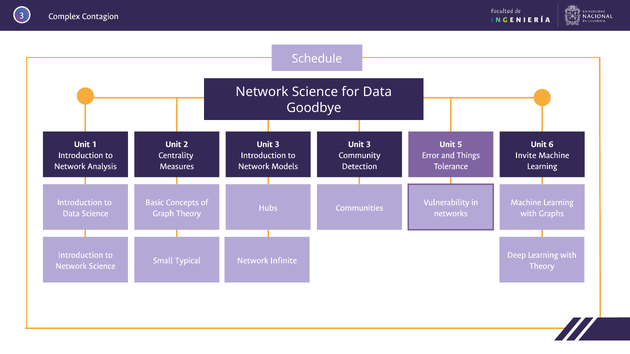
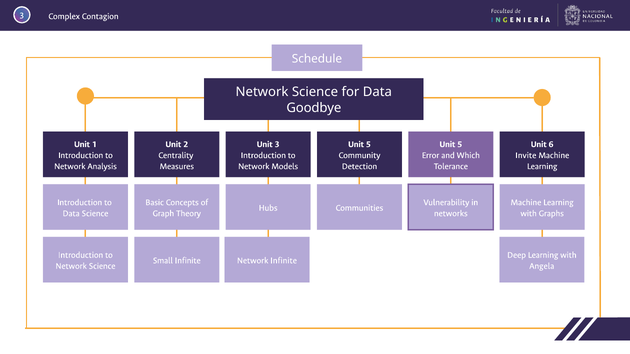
3 at (368, 144): 3 -> 5
Things: Things -> Which
Small Typical: Typical -> Infinite
Theory at (542, 266): Theory -> Angela
